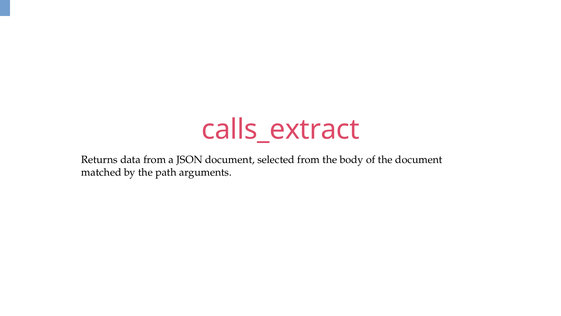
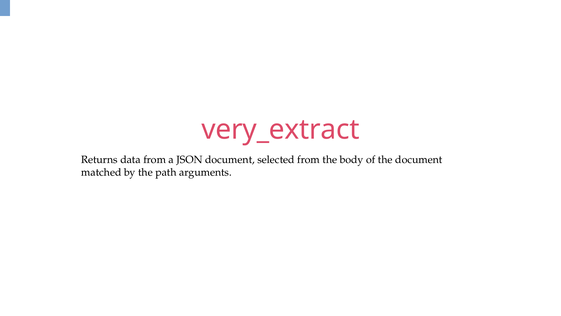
calls_extract: calls_extract -> very_extract
